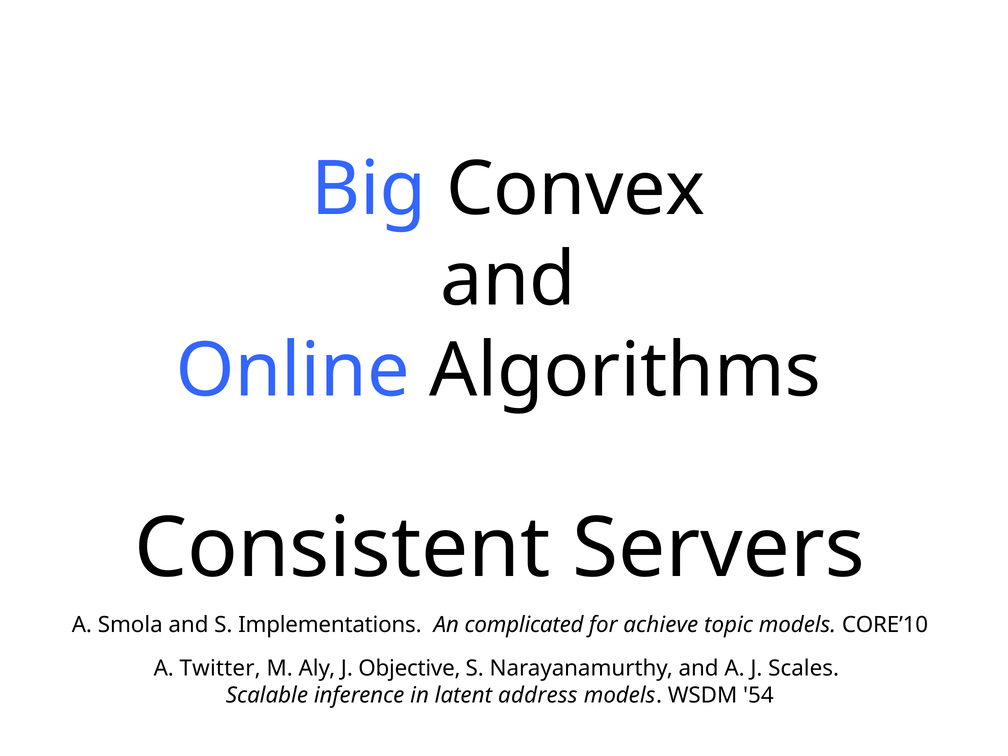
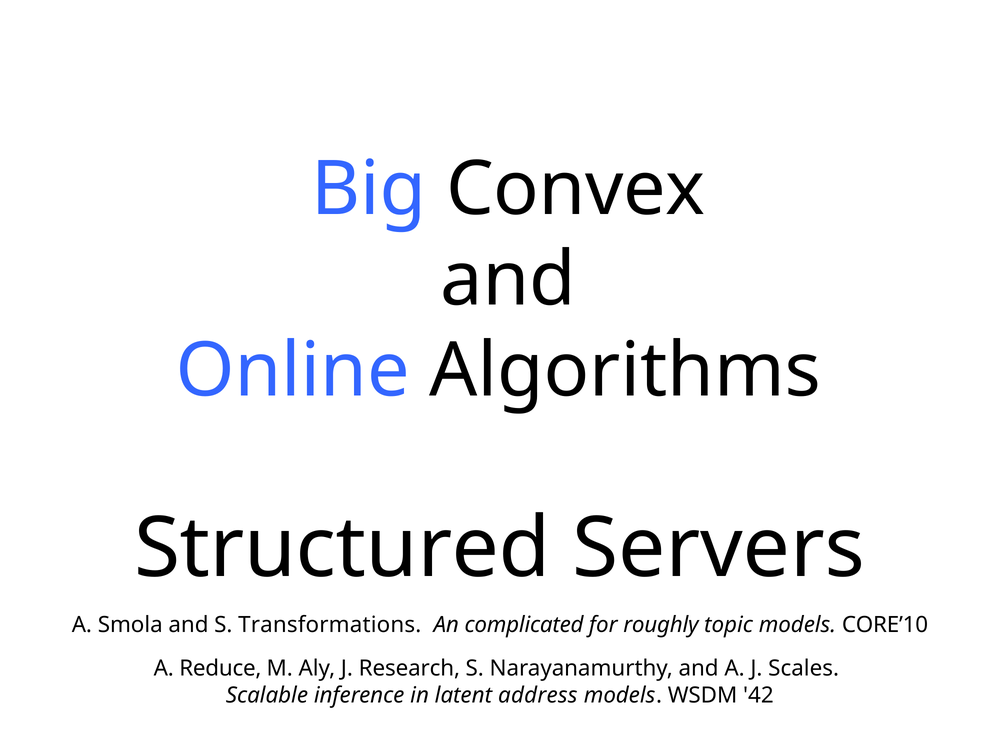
Consistent: Consistent -> Structured
Implementations: Implementations -> Transformations
achieve: achieve -> roughly
Twitter: Twitter -> Reduce
Objective: Objective -> Research
54: 54 -> 42
